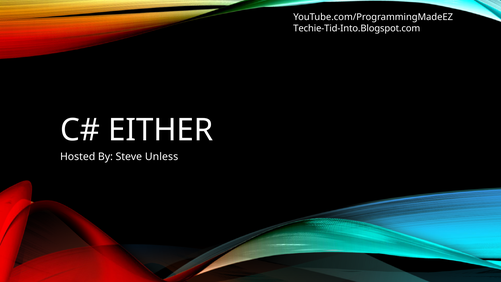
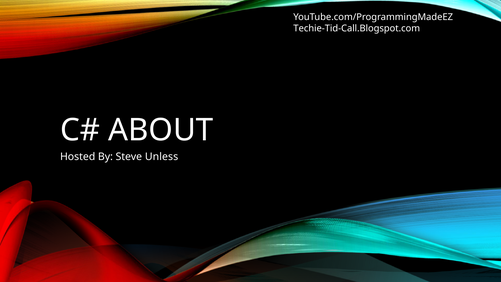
Techie-Tid-Into.Blogspot.com: Techie-Tid-Into.Blogspot.com -> Techie-Tid-Call.Blogspot.com
EITHER: EITHER -> ABOUT
